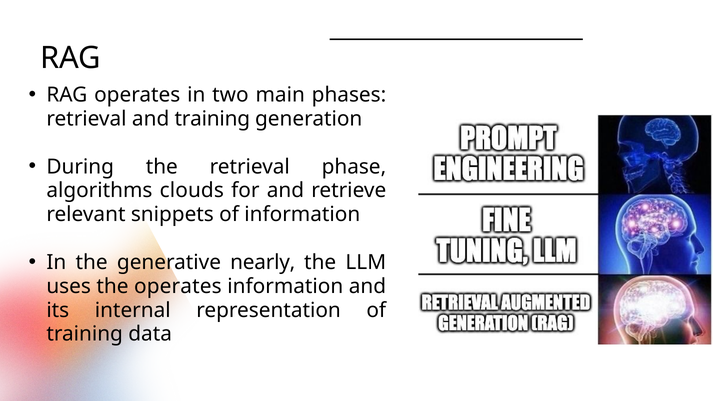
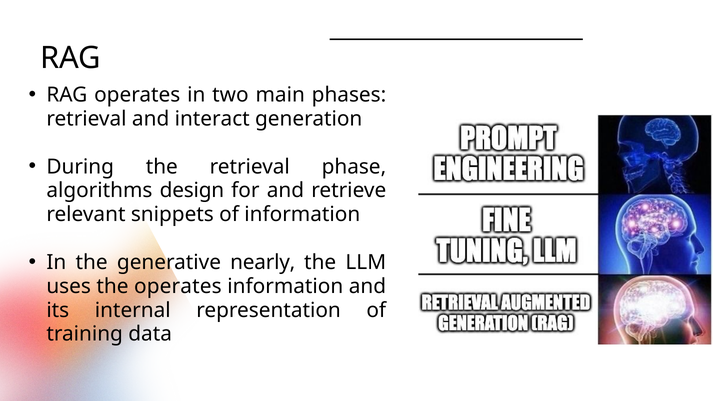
and training: training -> interact
clouds: clouds -> design
